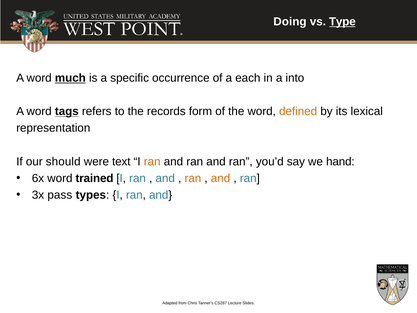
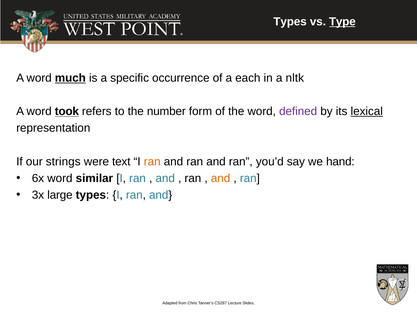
Doing at (290, 22): Doing -> Types
into: into -> nltk
tags: tags -> took
records: records -> number
defined colour: orange -> purple
lexical underline: none -> present
should: should -> strings
trained: trained -> similar
ran at (193, 178) colour: orange -> black
pass: pass -> large
